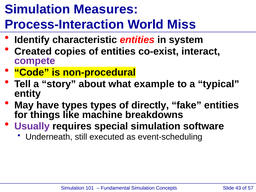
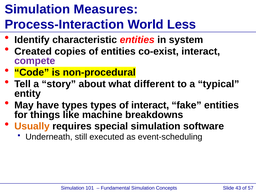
Miss: Miss -> Less
example: example -> different
of directly: directly -> interact
Usually colour: purple -> orange
